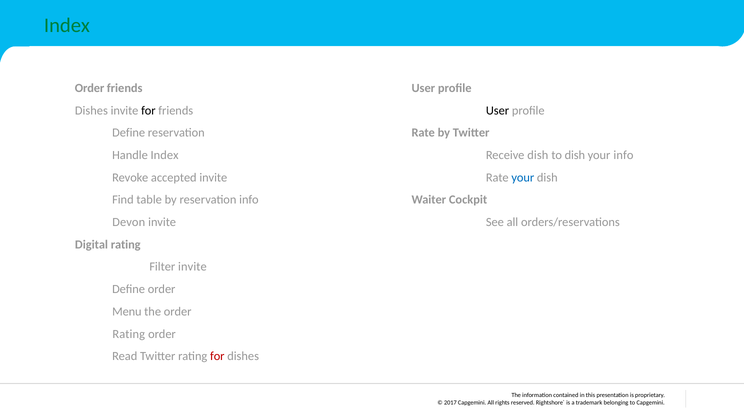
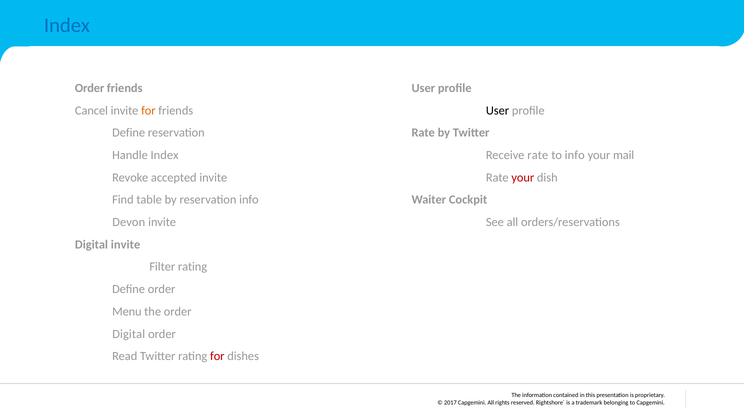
Index at (67, 25) colour: green -> blue
Dishes at (91, 110): Dishes -> Cancel
for at (148, 110) colour: black -> orange
Receive dish: dish -> rate
to dish: dish -> info
your info: info -> mail
your at (523, 177) colour: blue -> red
Digital rating: rating -> invite
Filter invite: invite -> rating
Rating at (129, 334): Rating -> Digital
